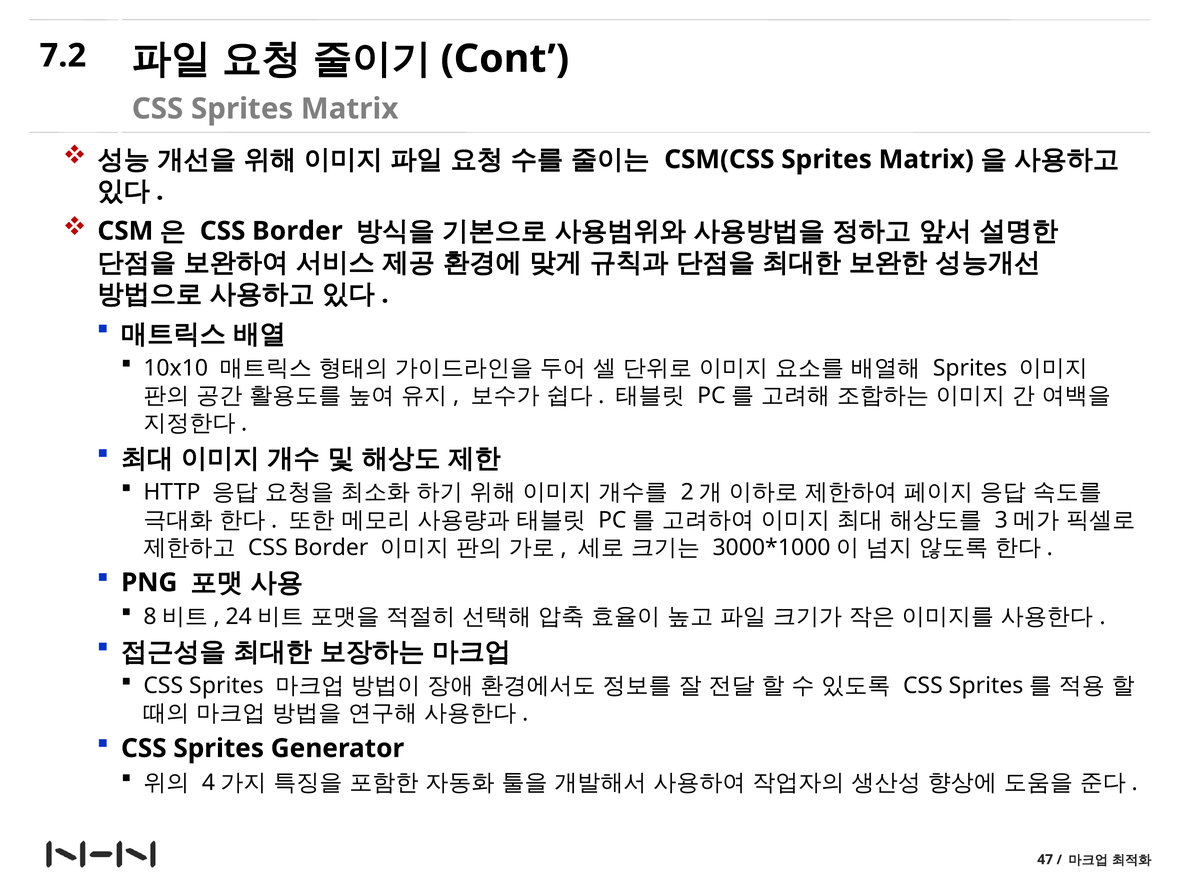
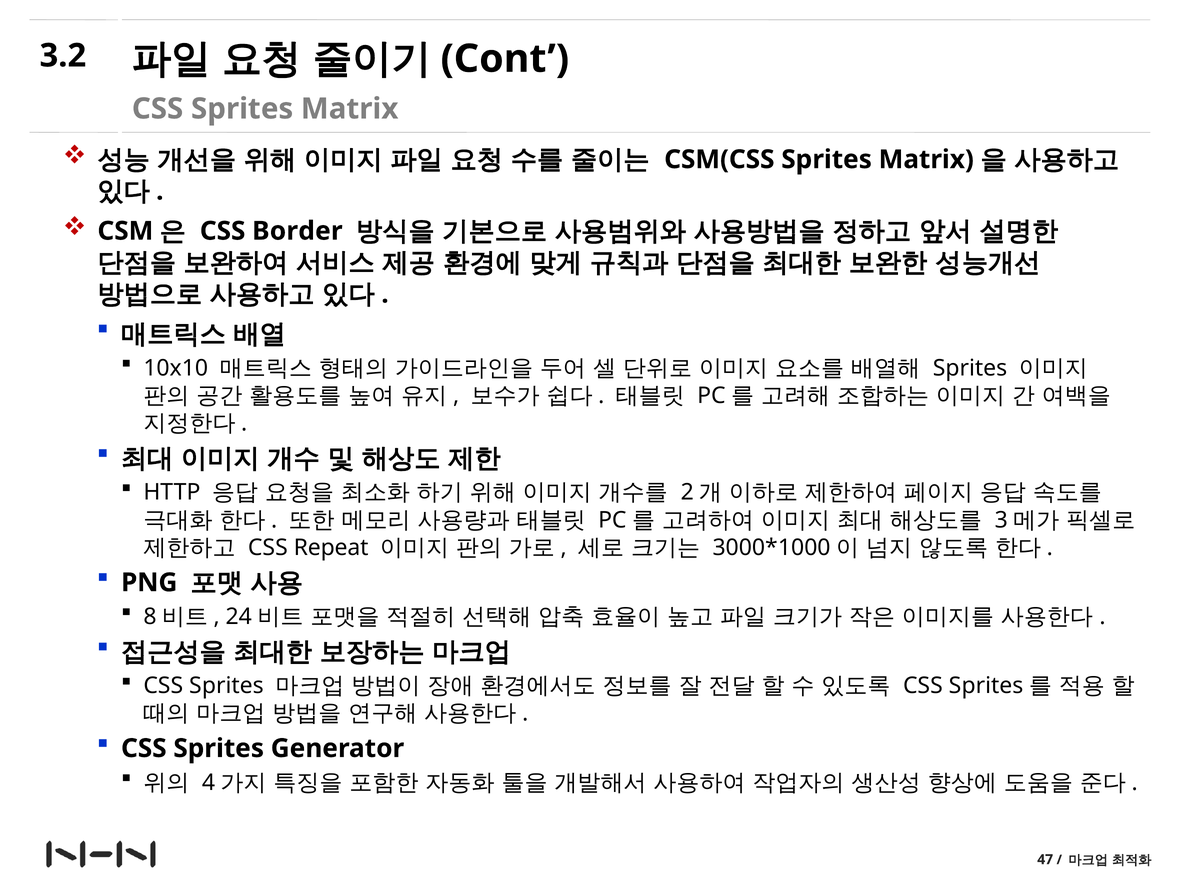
7.2: 7.2 -> 3.2
Border at (331, 548): Border -> Repeat
